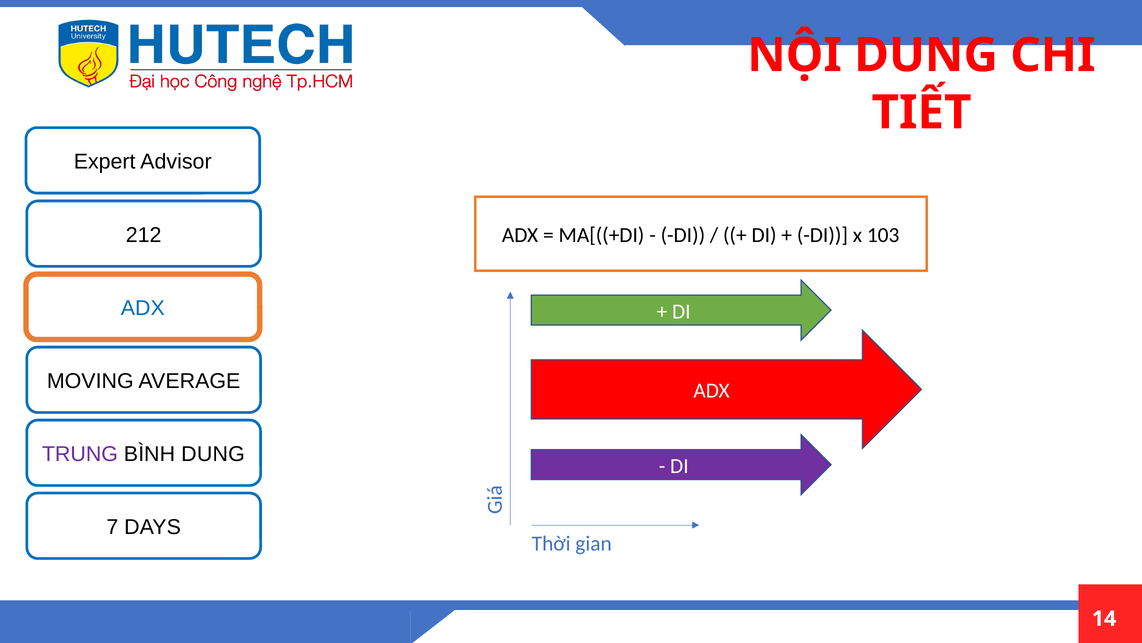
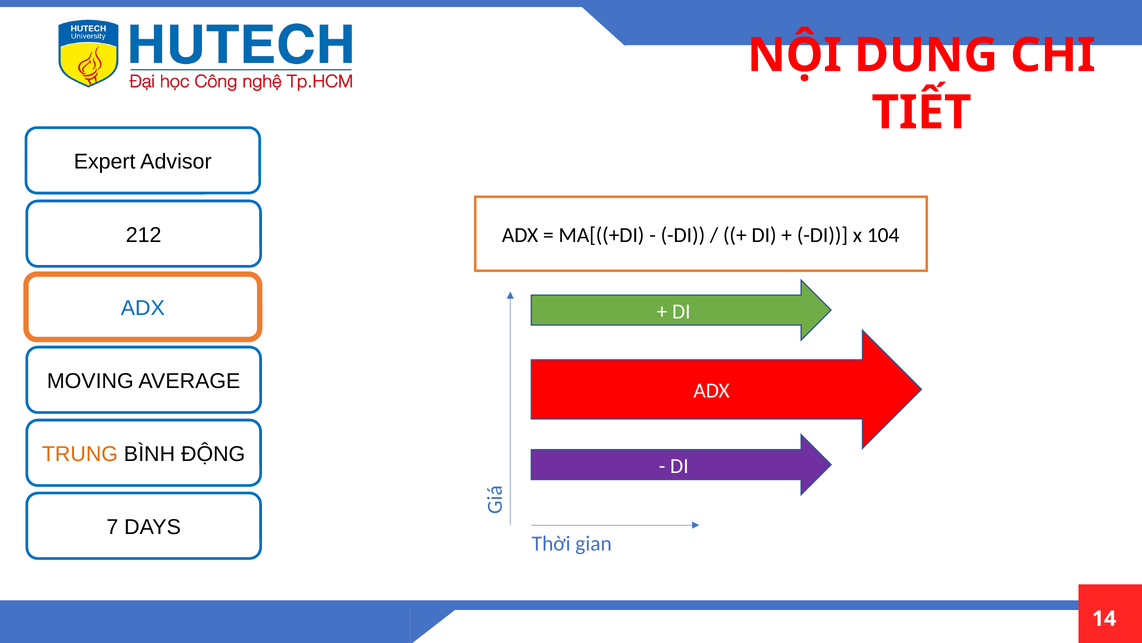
103: 103 -> 104
TRUNG colour: purple -> orange
BÌNH DUNG: DUNG -> ĐỘNG
